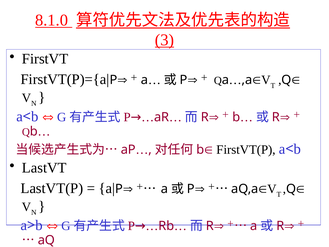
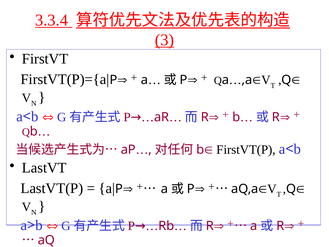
8.1.0: 8.1.0 -> 3.3.4
